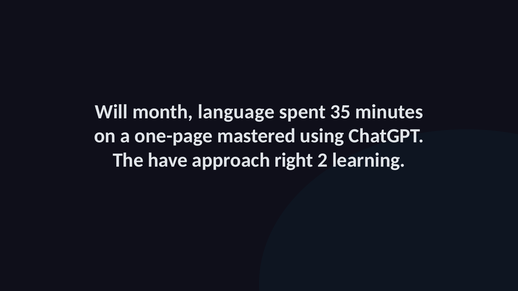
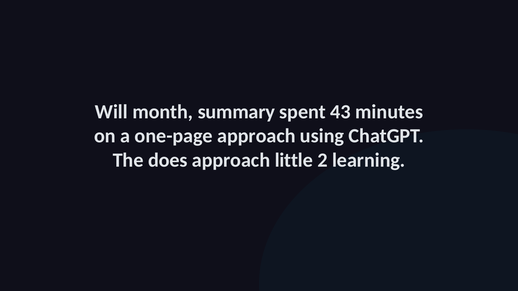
language: language -> summary
35: 35 -> 43
one-page mastered: mastered -> approach
have: have -> does
right: right -> little
